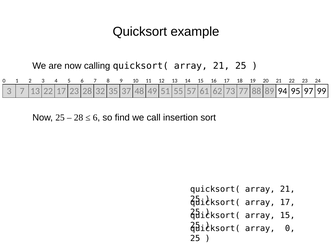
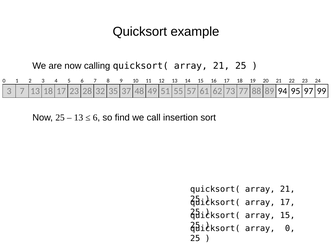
13 22: 22 -> 18
28 at (79, 118): 28 -> 13
